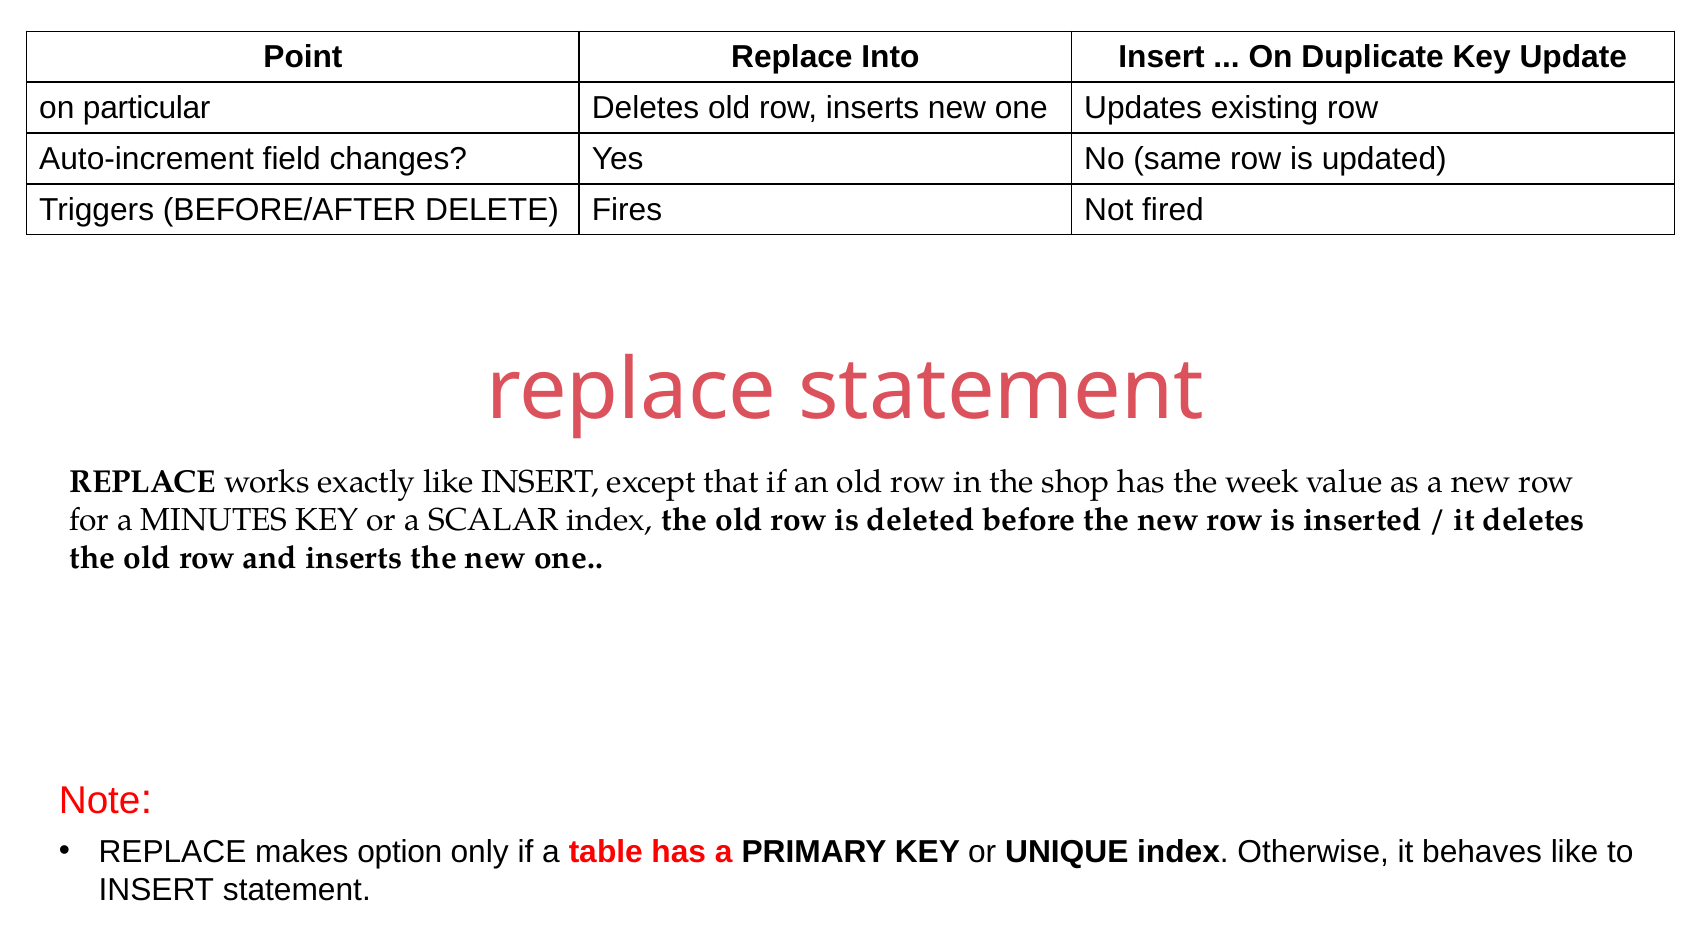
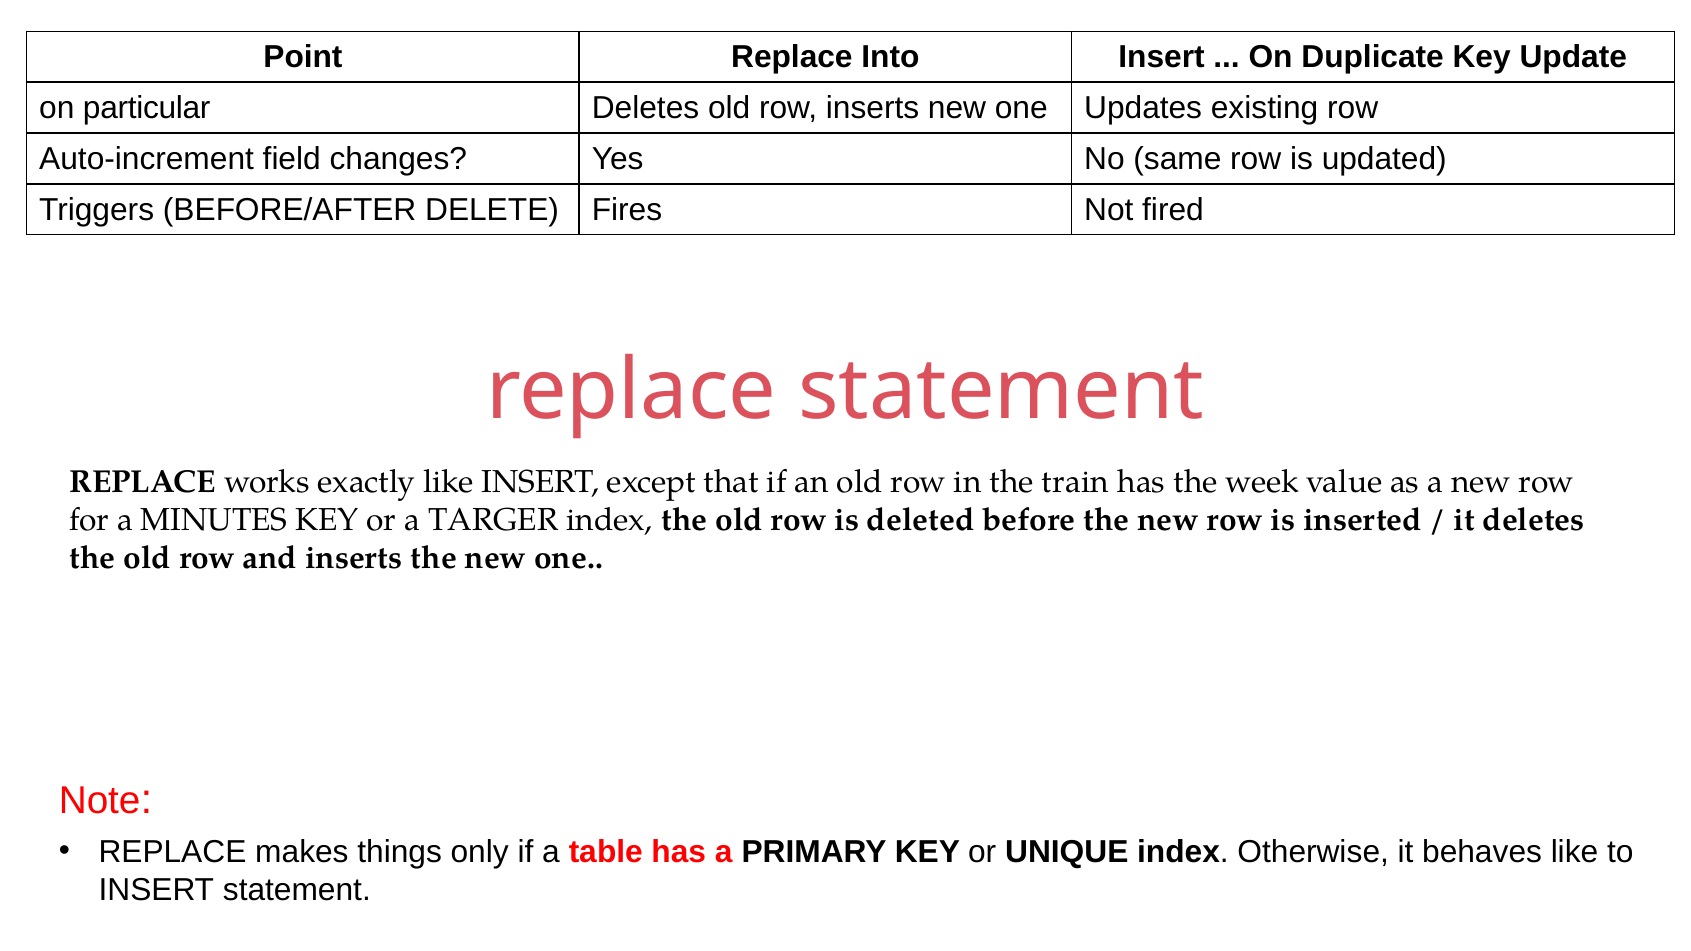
shop: shop -> train
SCALAR: SCALAR -> TARGER
option: option -> things
